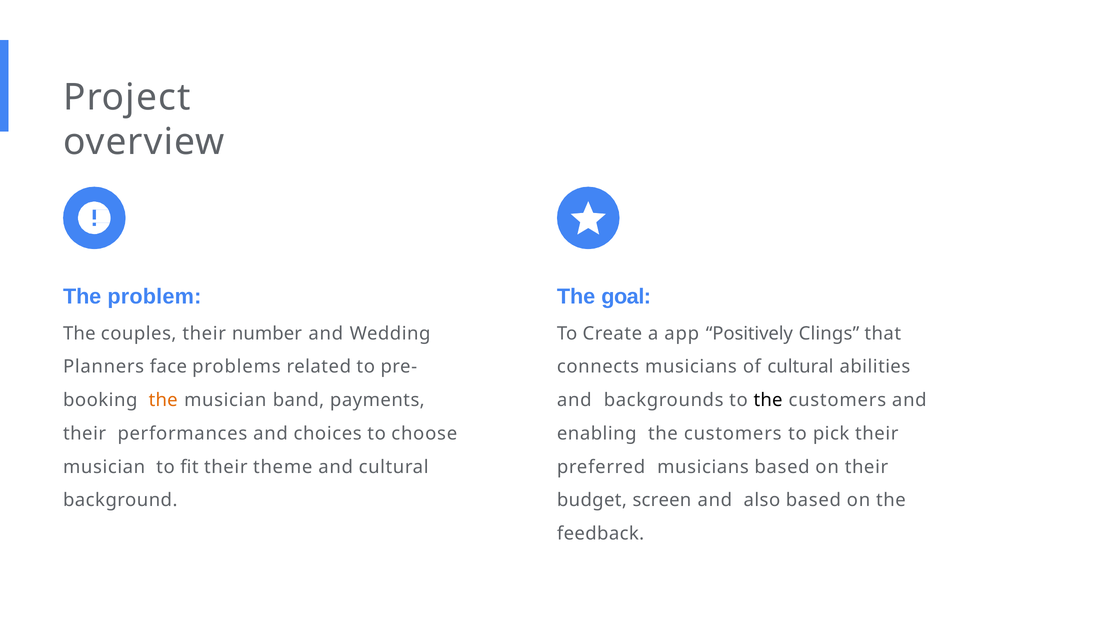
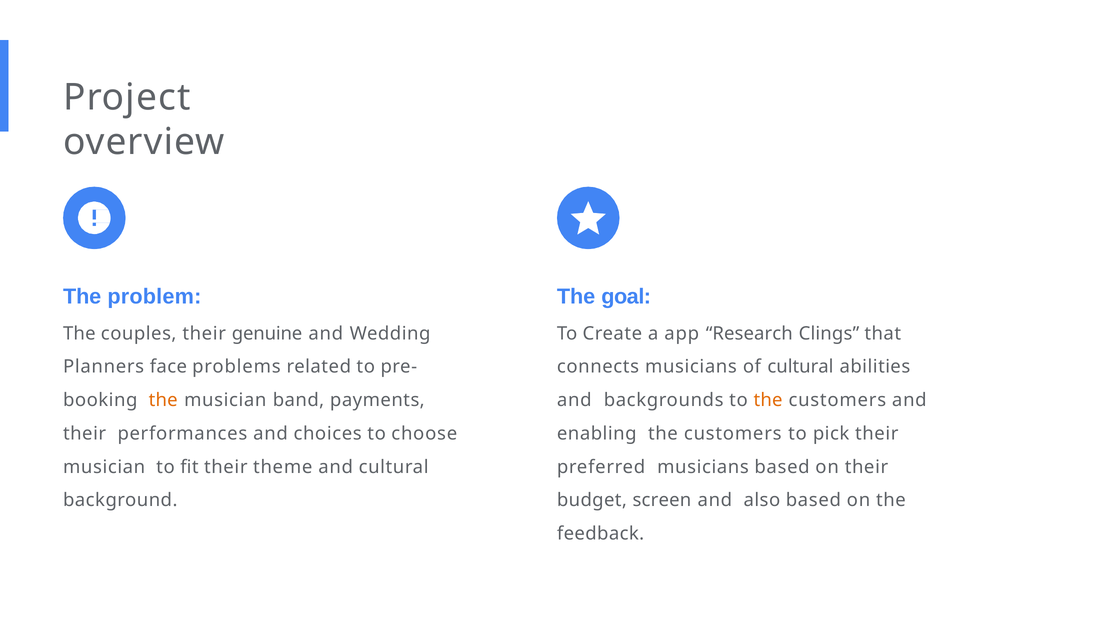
number: number -> genuine
Positively: Positively -> Research
the at (768, 401) colour: black -> orange
